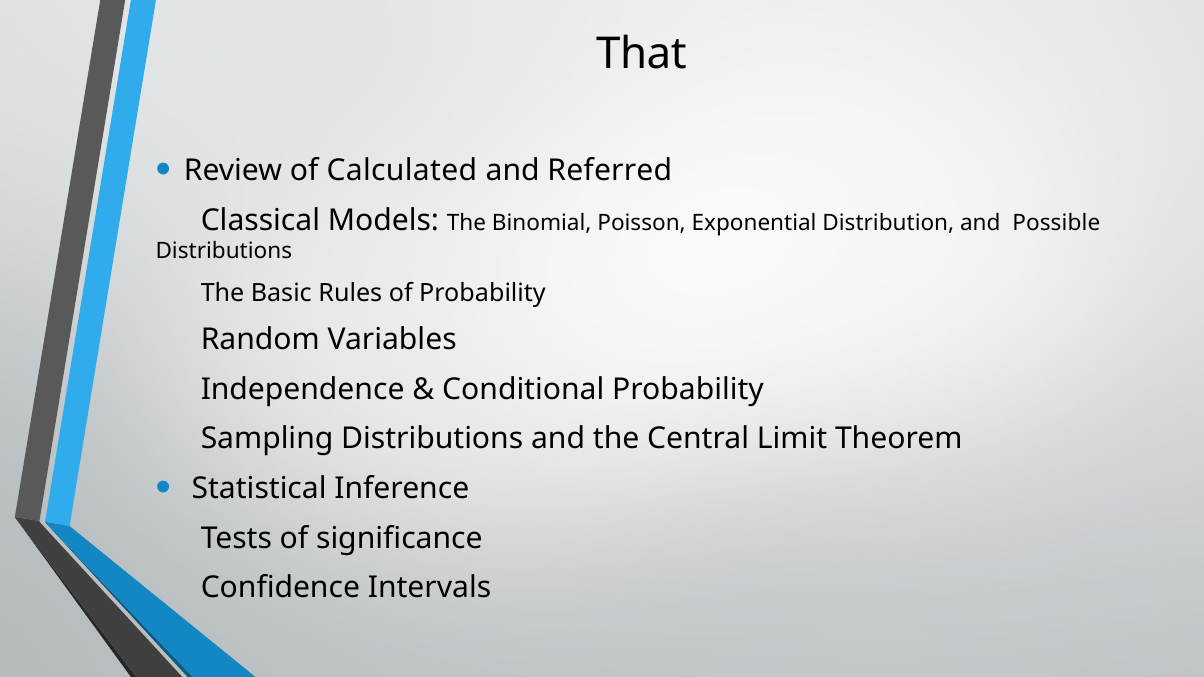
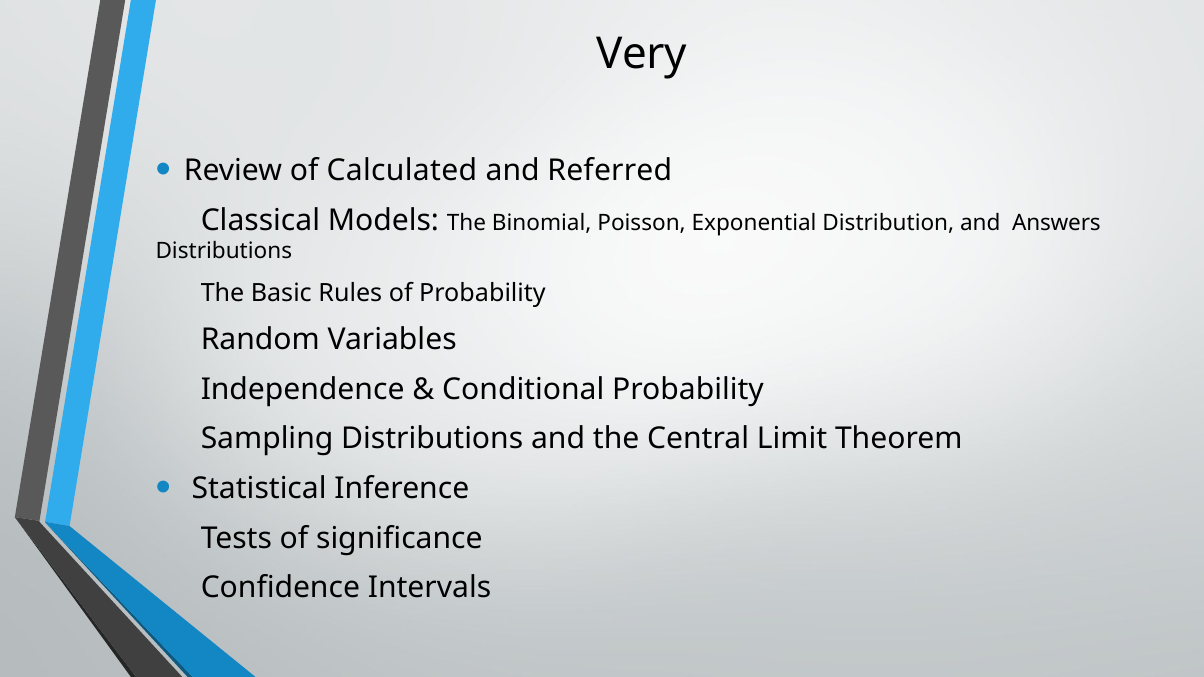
That: That -> Very
Possible: Possible -> Answers
